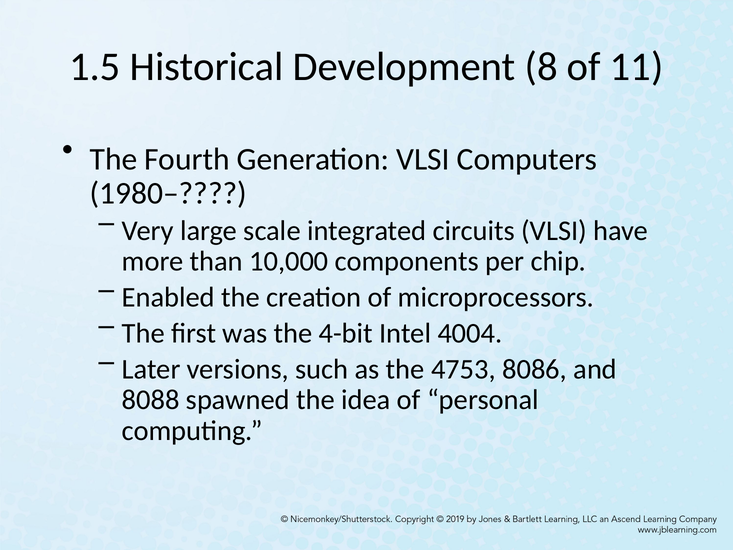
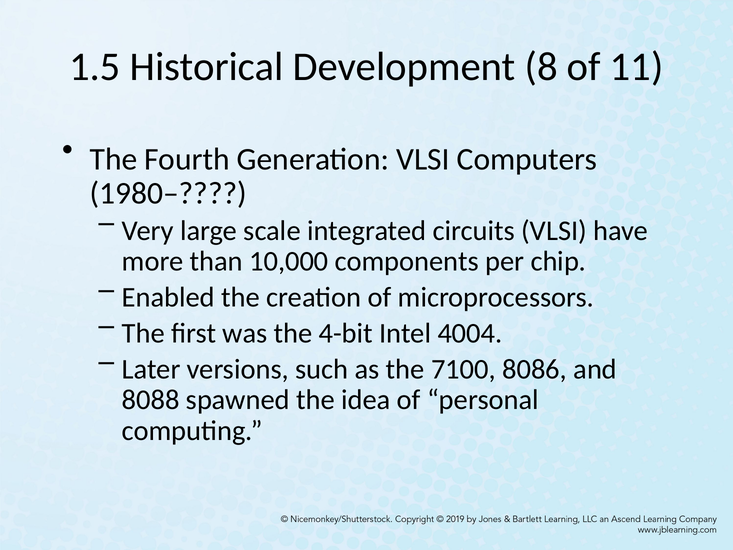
4753: 4753 -> 7100
